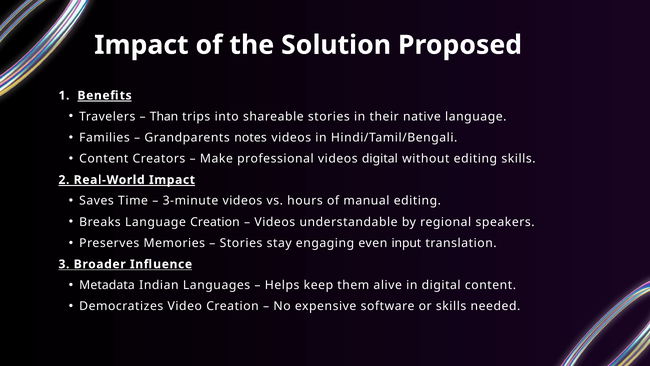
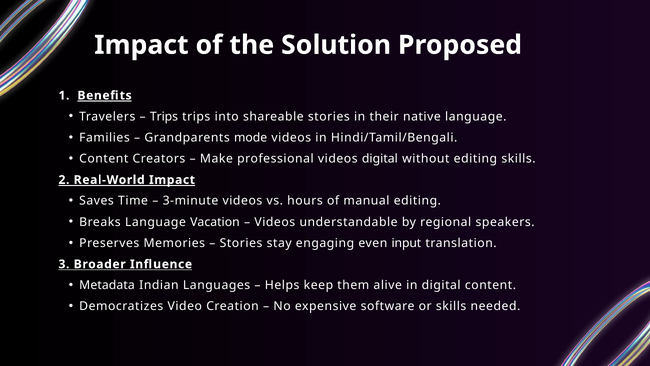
Than at (164, 116): Than -> Trips
notes: notes -> mode
Language Creation: Creation -> Vacation
